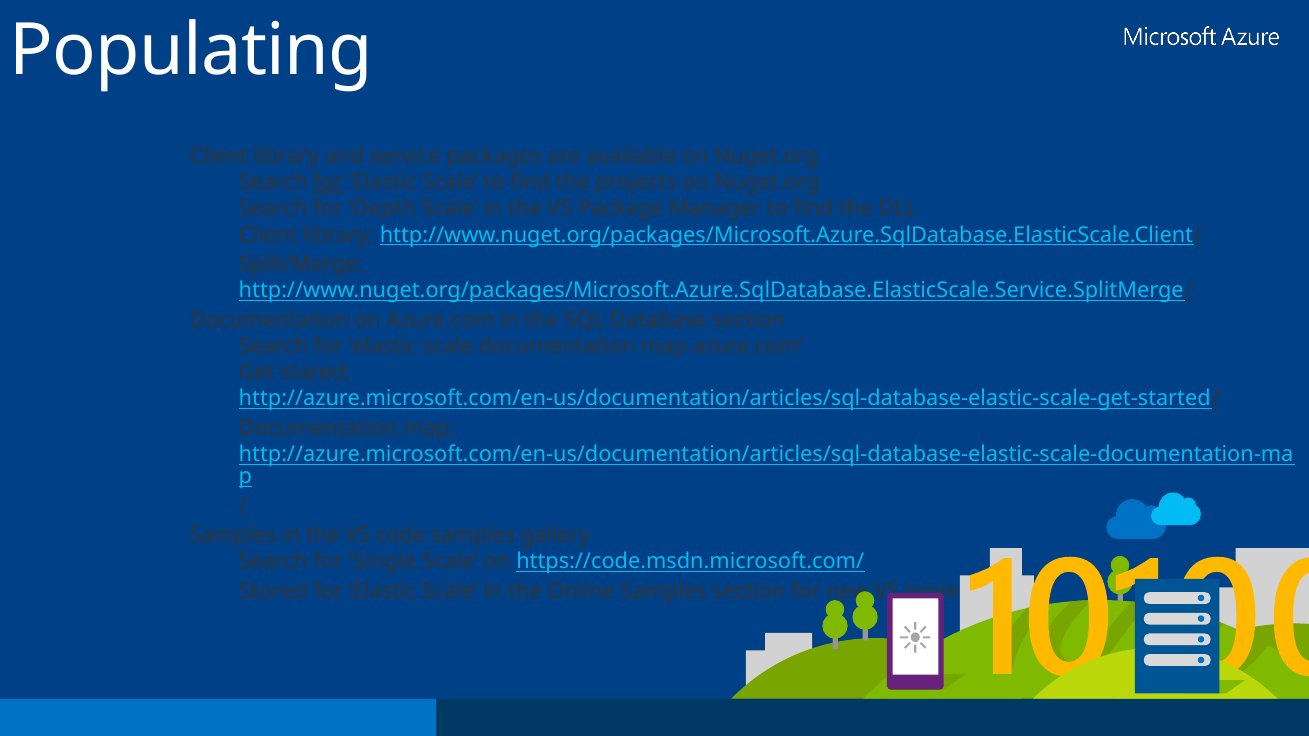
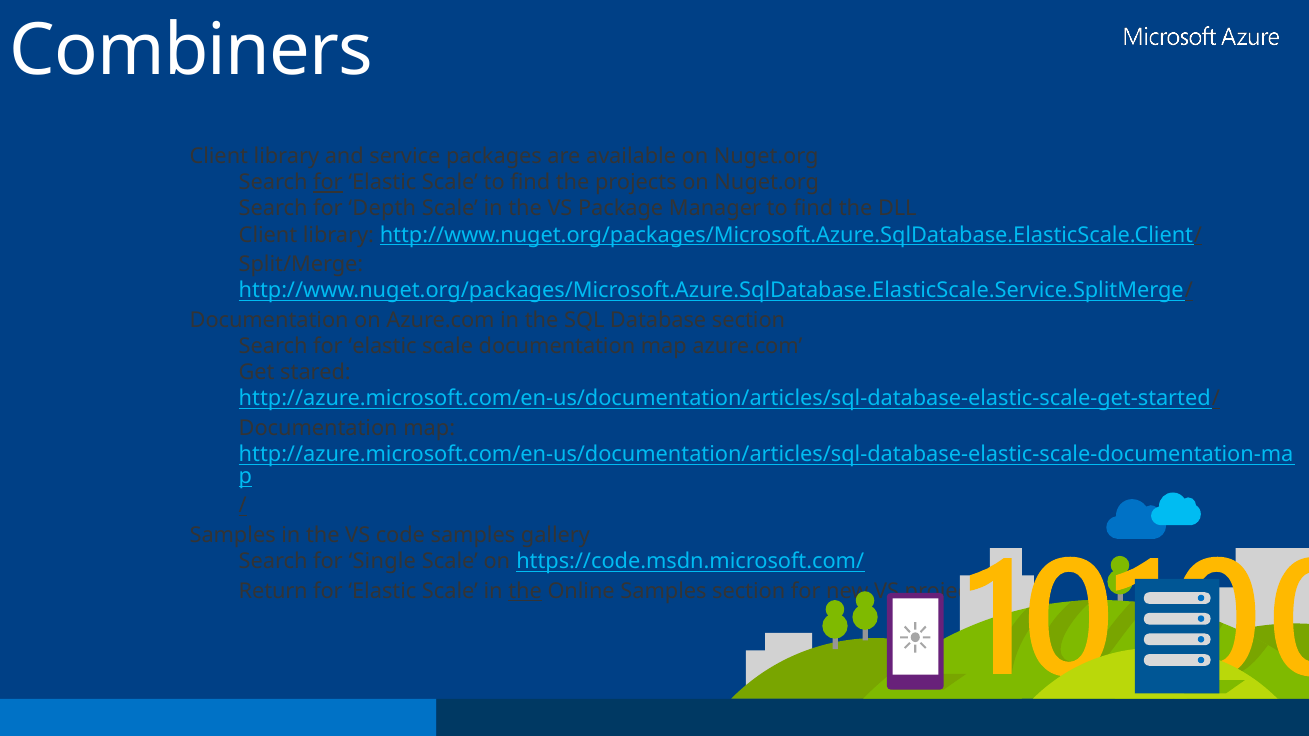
Populating: Populating -> Combiners
Stored: Stored -> Return
the at (525, 591) underline: none -> present
